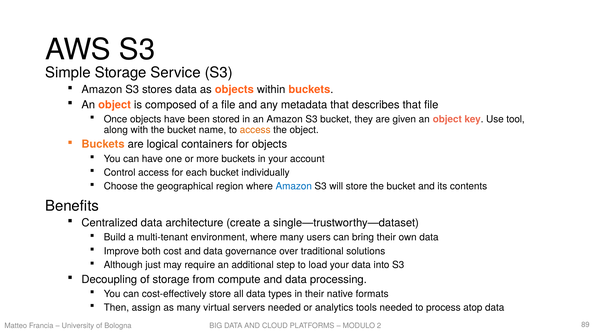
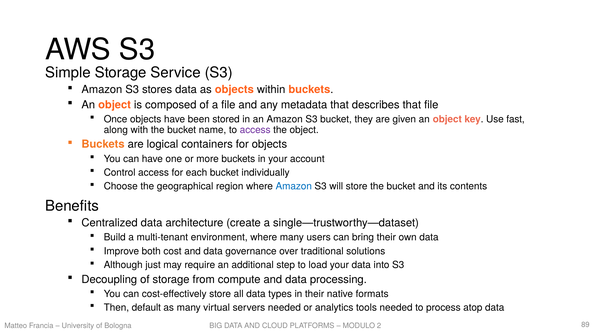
tool: tool -> fast
access at (255, 130) colour: orange -> purple
assign: assign -> default
